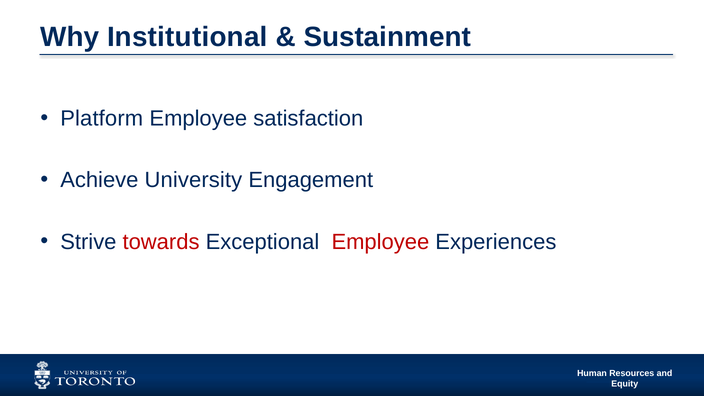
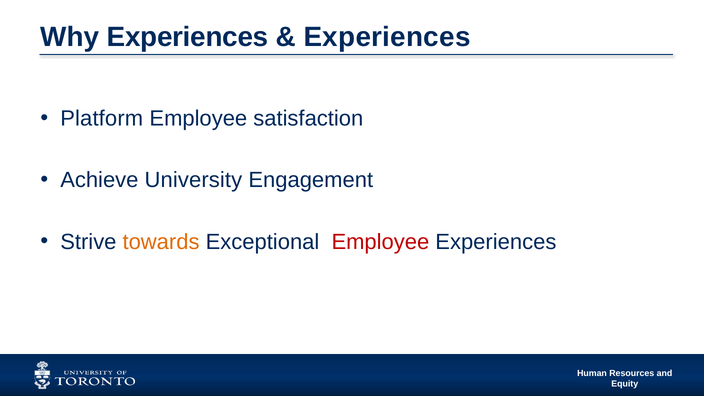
Why Institutional: Institutional -> Experiences
Sustainment at (387, 37): Sustainment -> Experiences
towards colour: red -> orange
